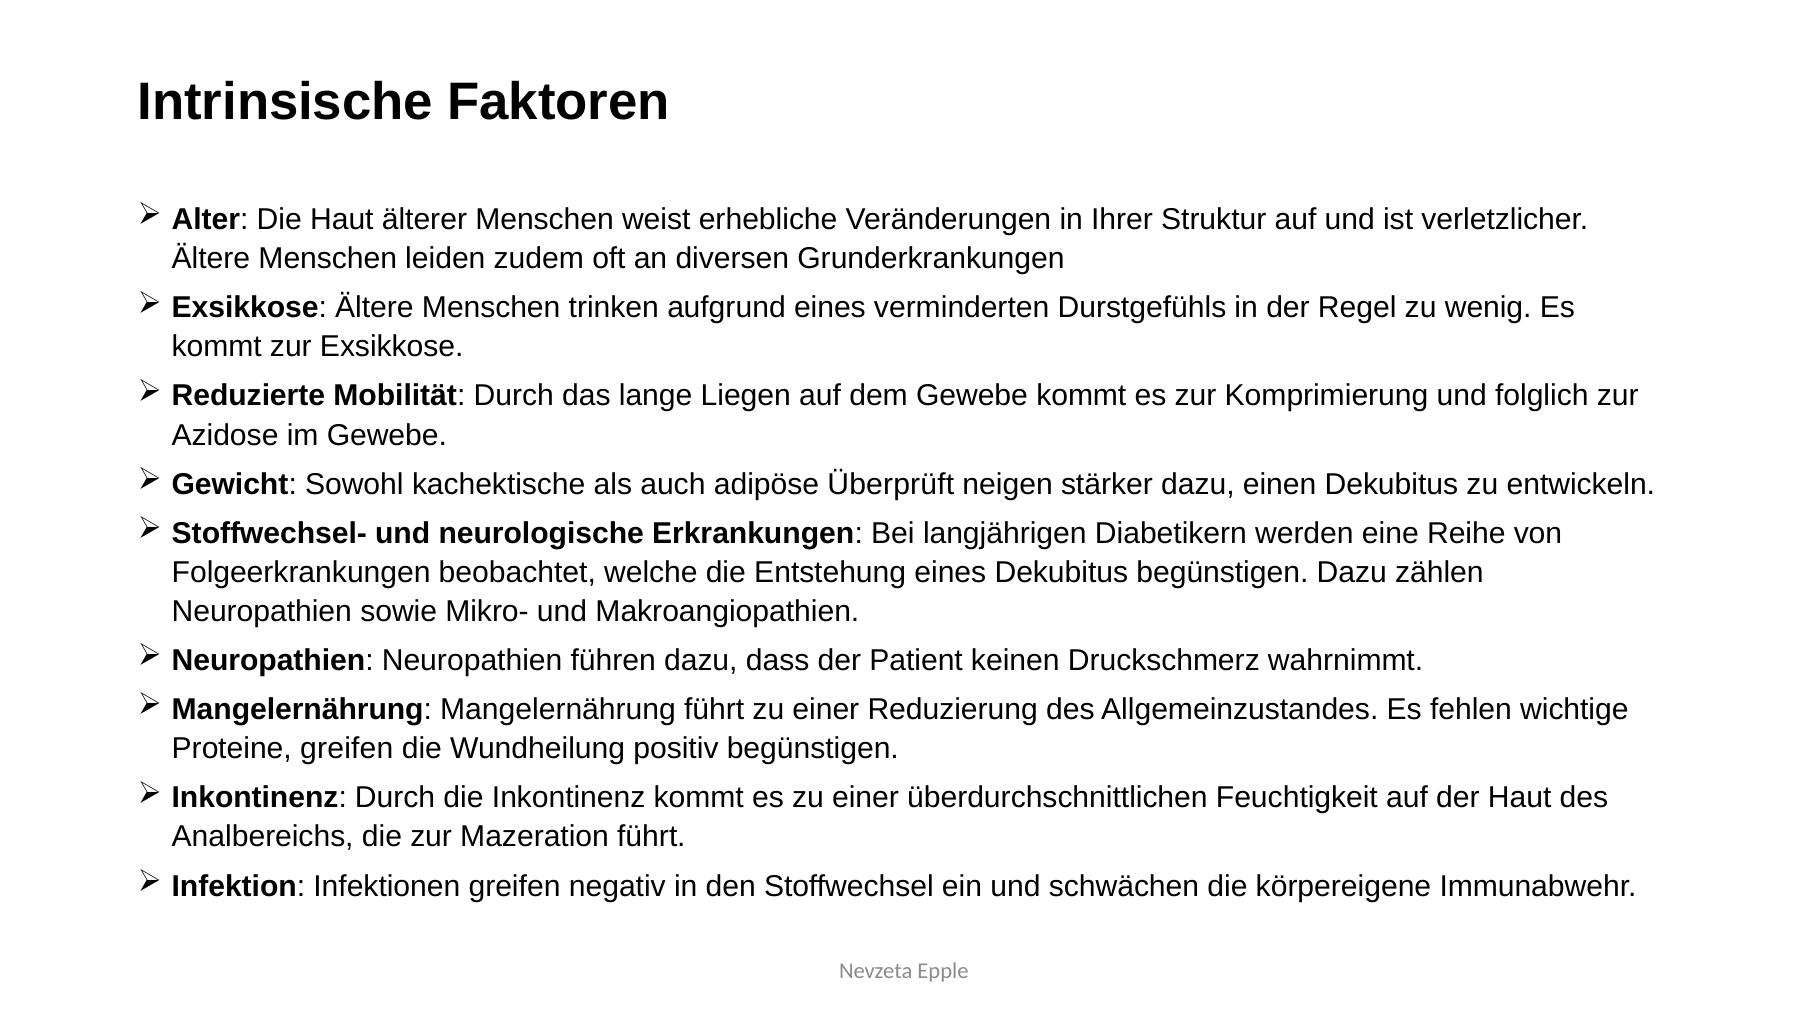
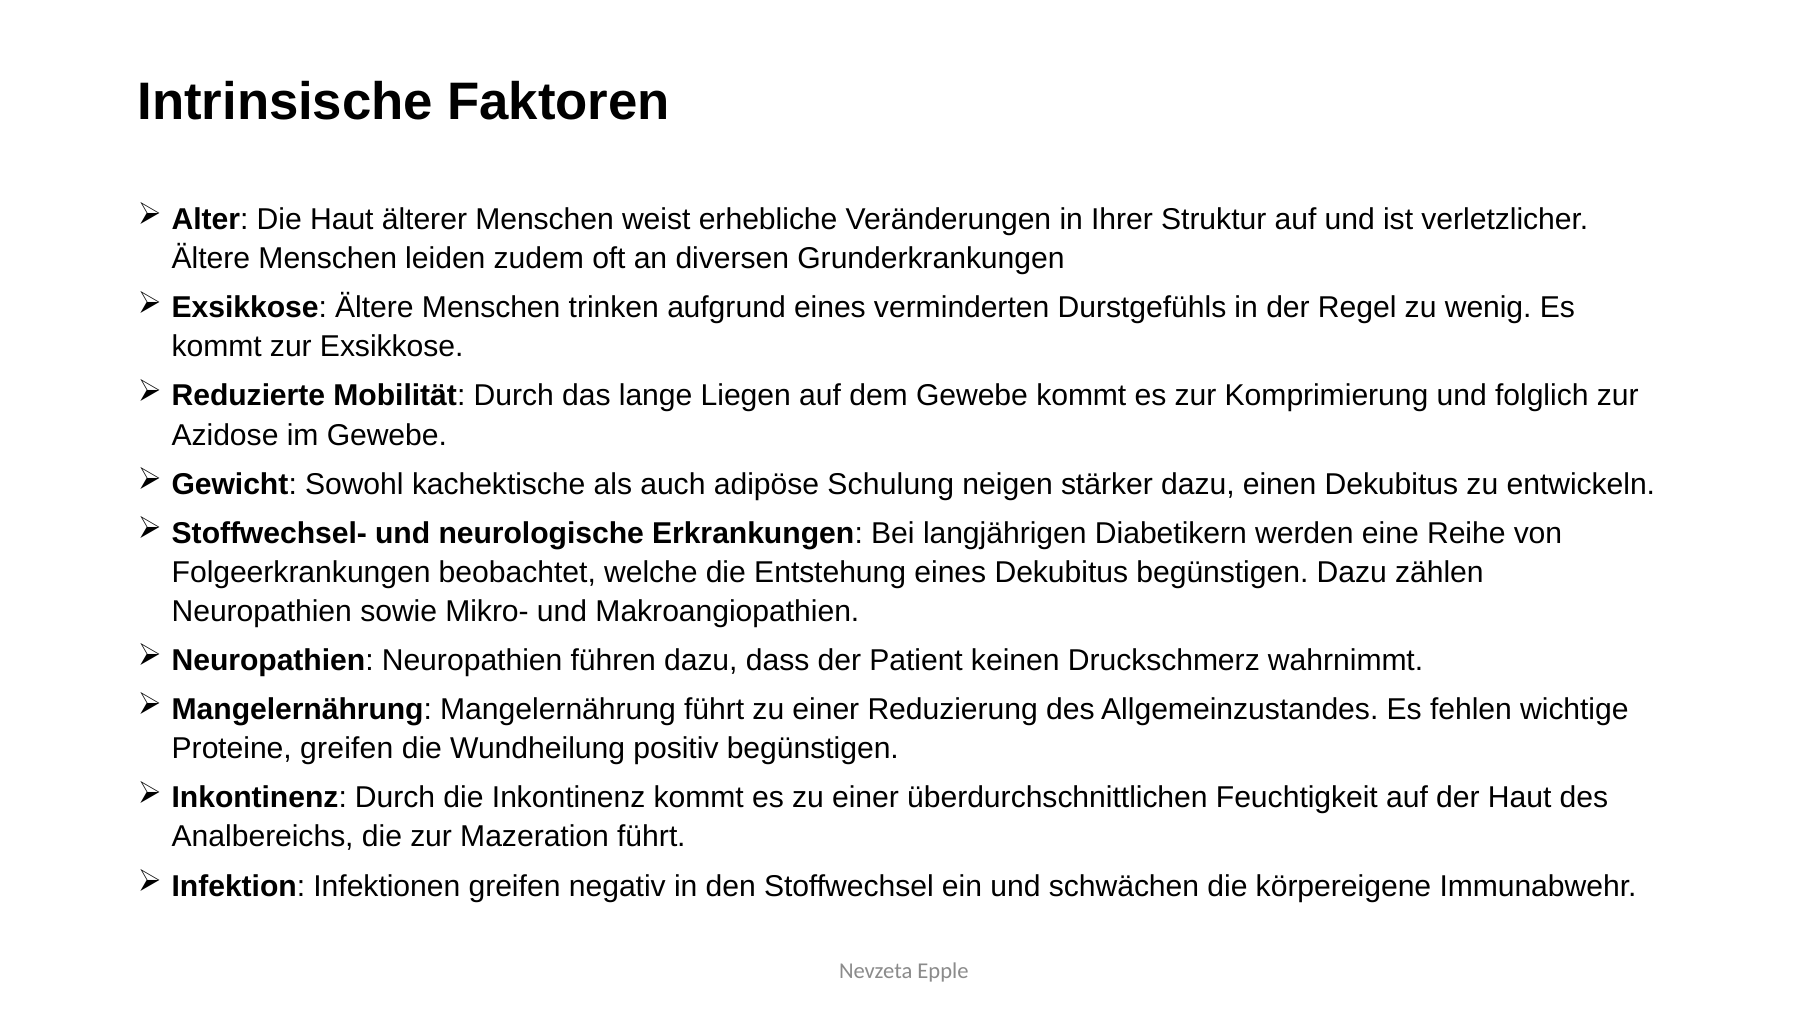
Überprüft: Überprüft -> Schulung
